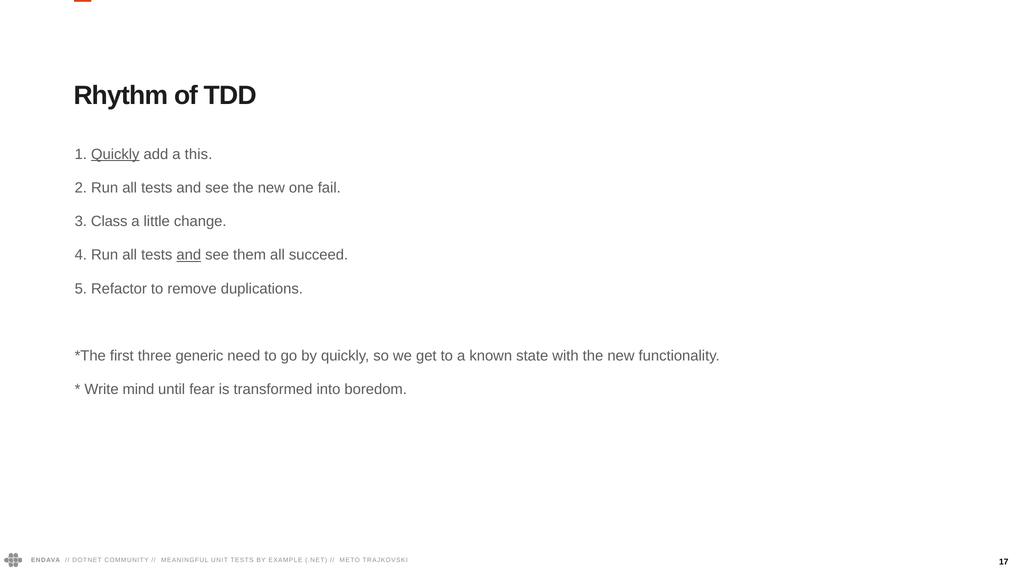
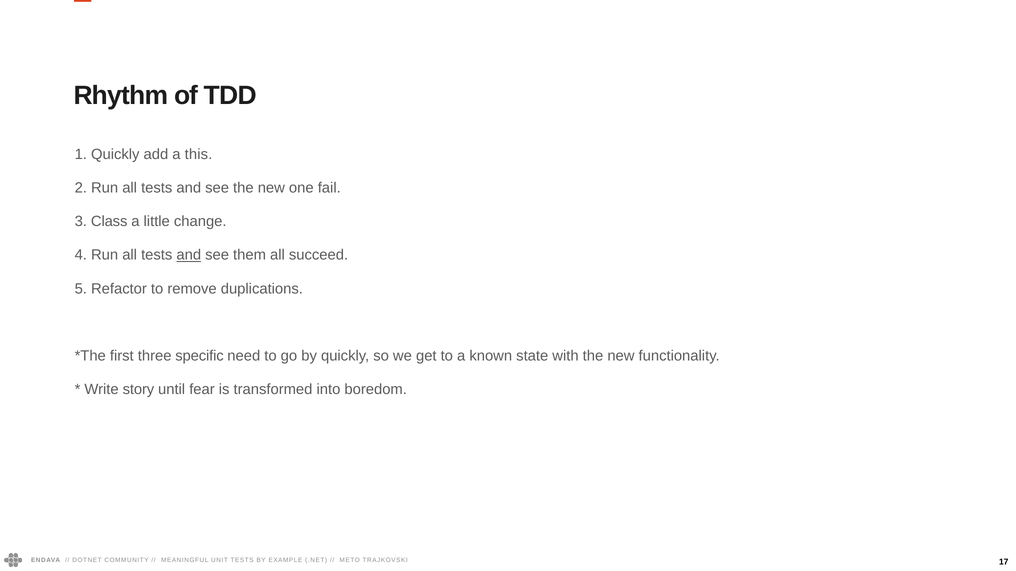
Quickly at (115, 154) underline: present -> none
generic: generic -> specific
mind: mind -> story
